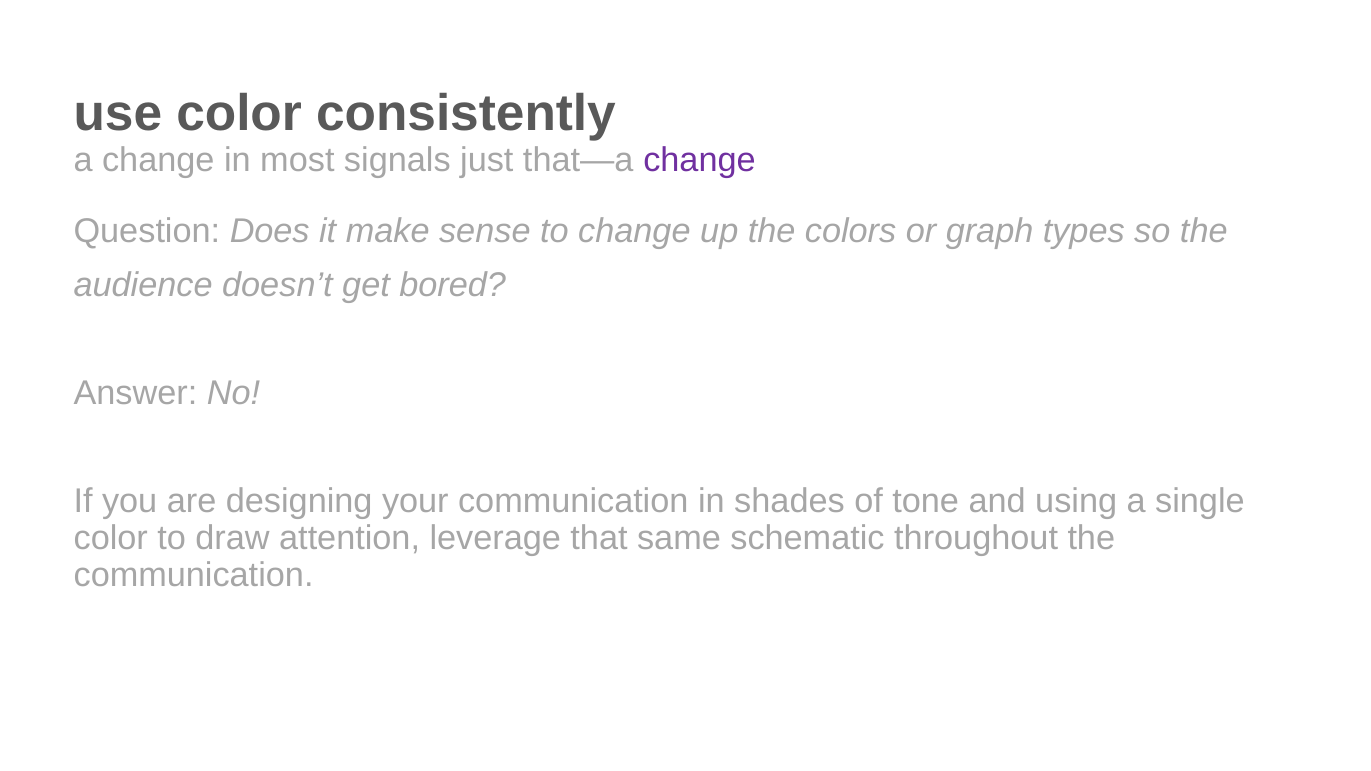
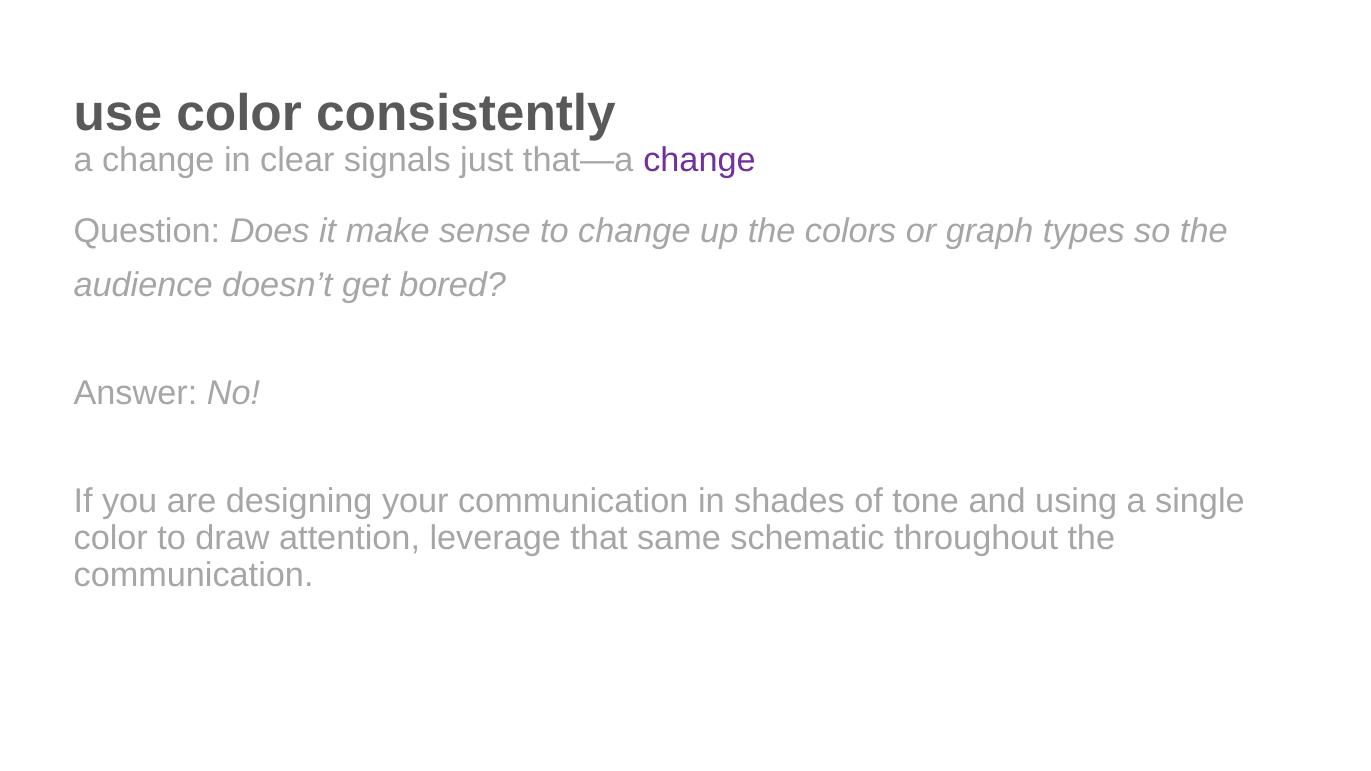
most: most -> clear
